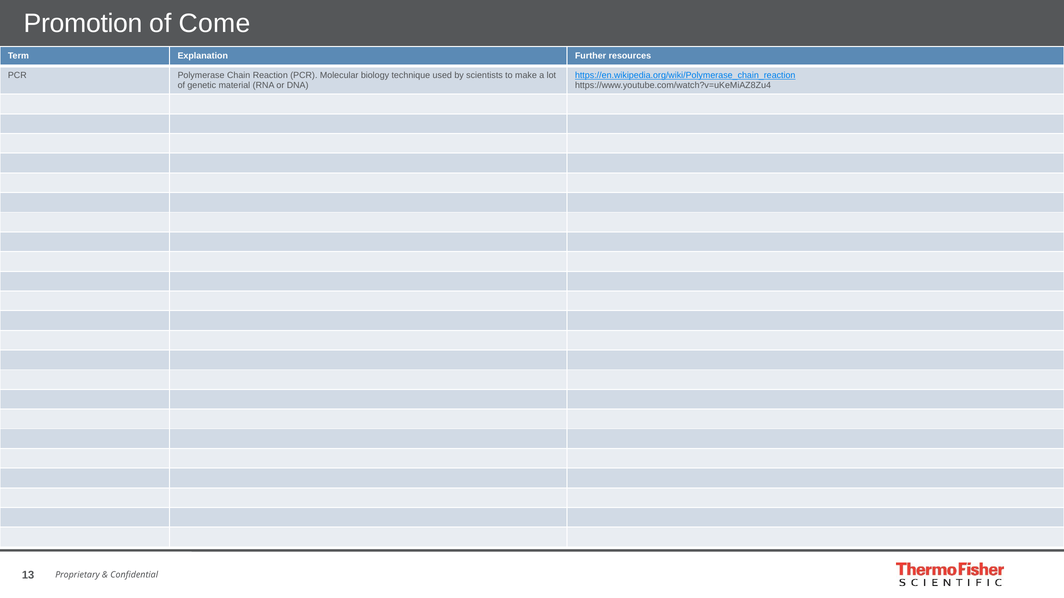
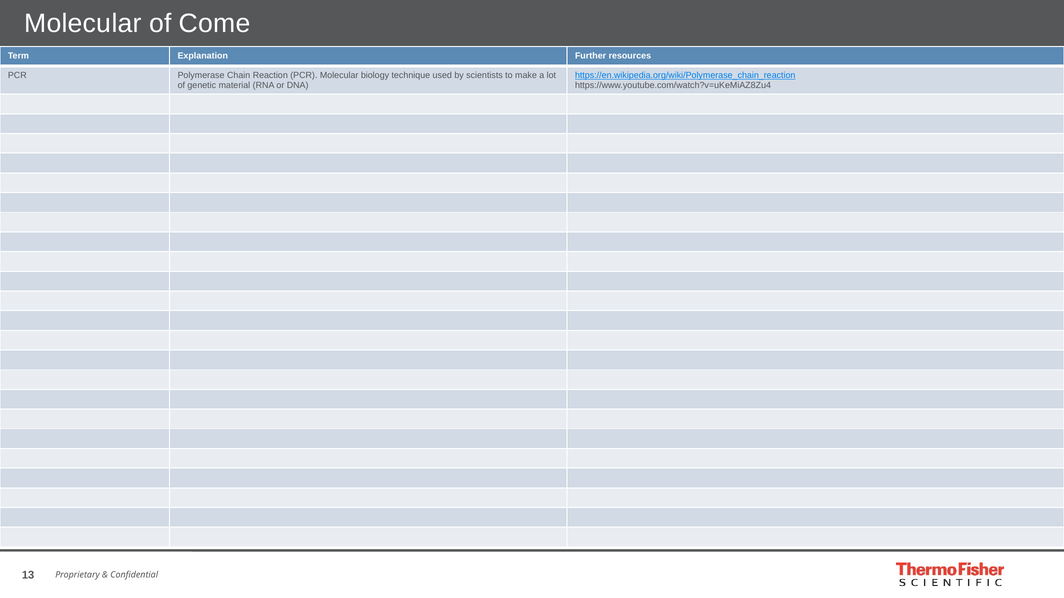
Promotion at (83, 24): Promotion -> Molecular
